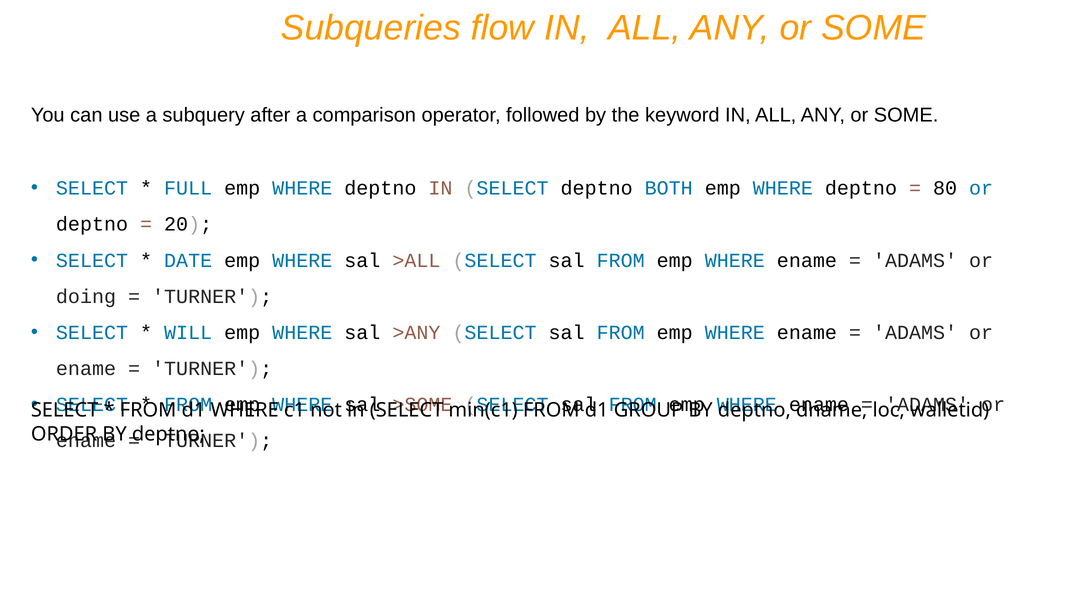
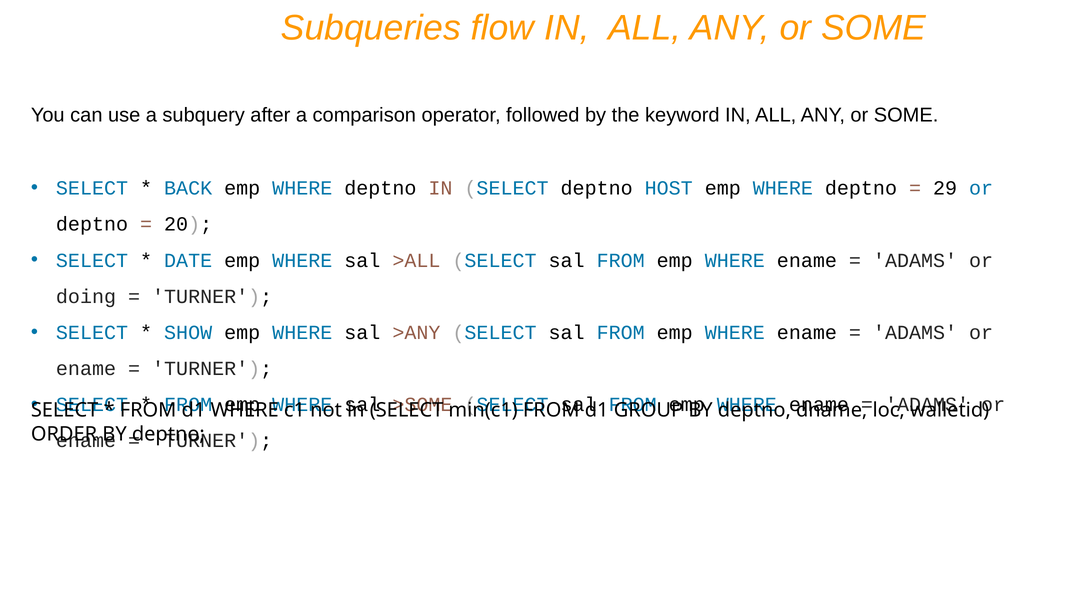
FULL: FULL -> BACK
BOTH: BOTH -> HOST
80: 80 -> 29
WILL: WILL -> SHOW
